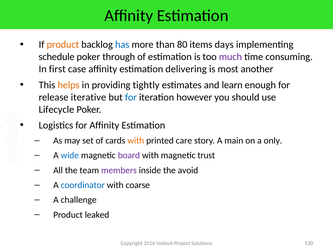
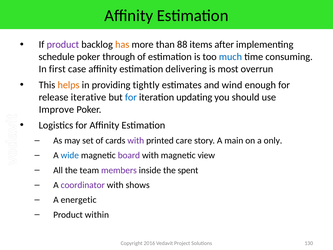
product at (63, 45) colour: orange -> purple
has colour: blue -> orange
80: 80 -> 88
days: days -> after
much colour: purple -> blue
another: another -> overrun
learn: learn -> wind
however: however -> updating
Lifecycle: Lifecycle -> Improve
with at (136, 140) colour: orange -> purple
trust: trust -> view
avoid: avoid -> spent
coordinator colour: blue -> purple
coarse: coarse -> shows
challenge: challenge -> energetic
leaked: leaked -> within
